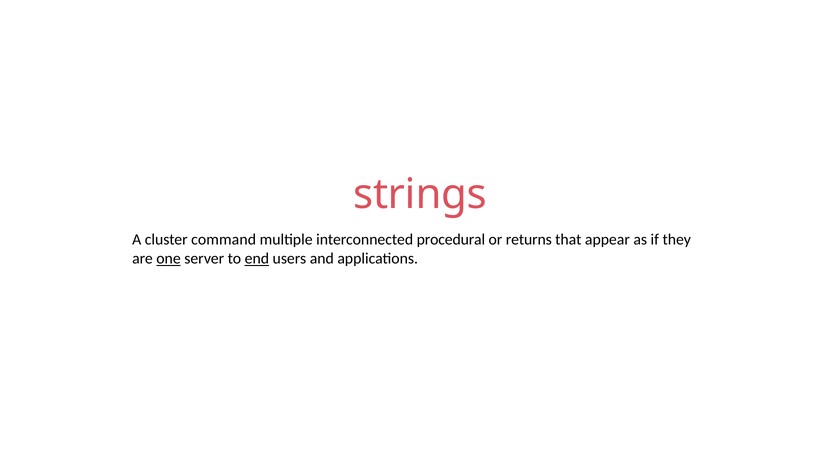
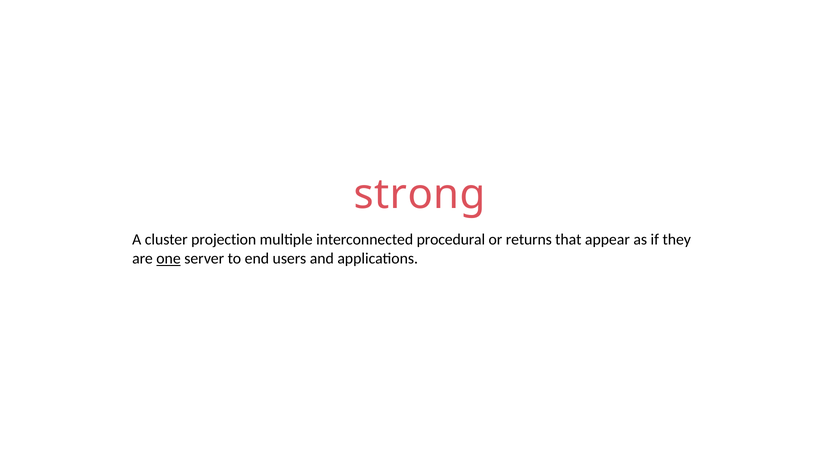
strings: strings -> strong
command: command -> projection
end underline: present -> none
